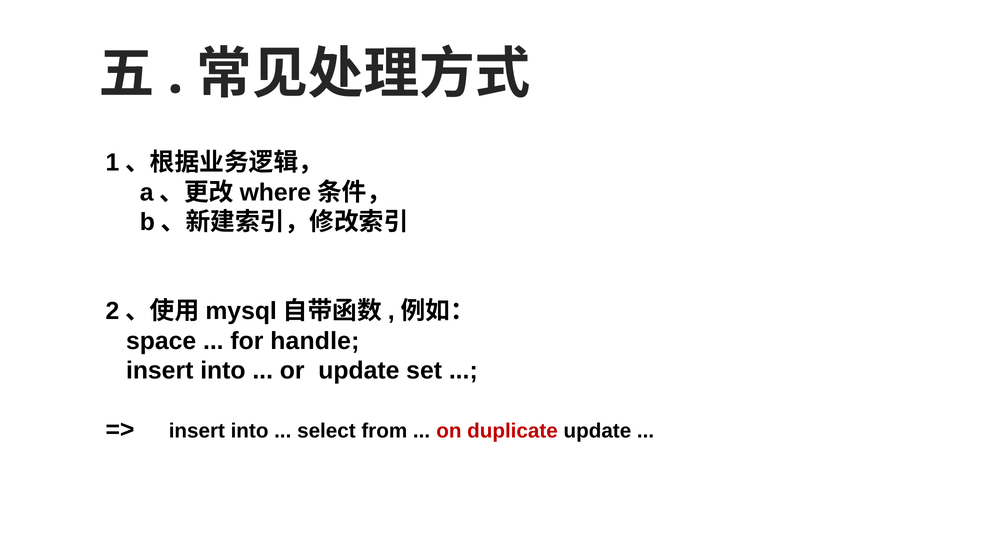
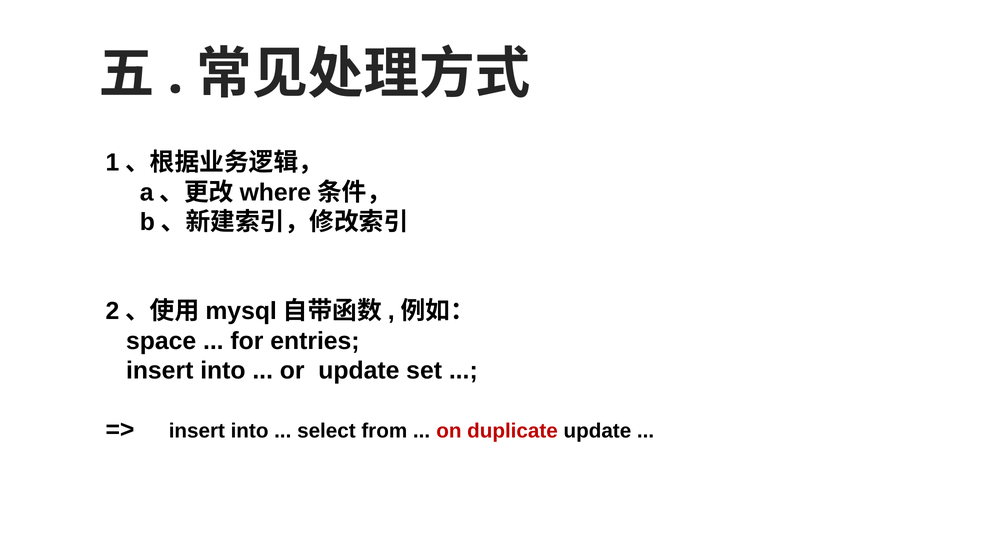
handle: handle -> entries
